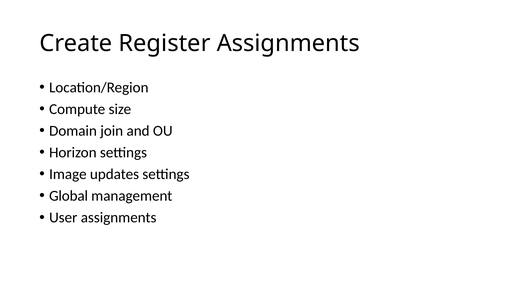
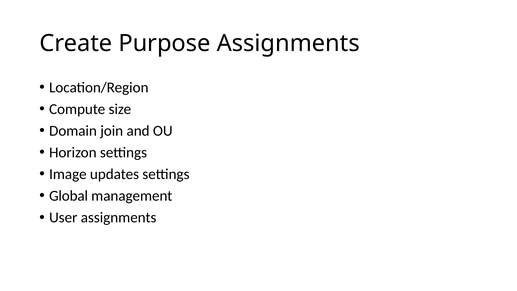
Register: Register -> Purpose
